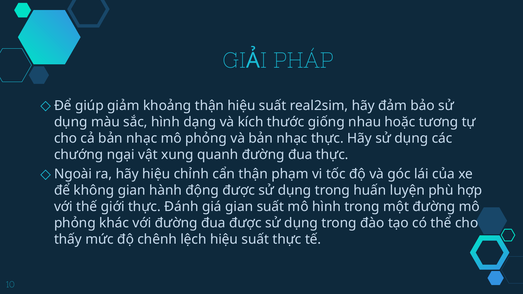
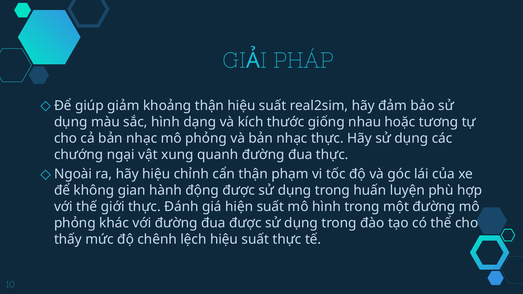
giá gian: gian -> hiện
